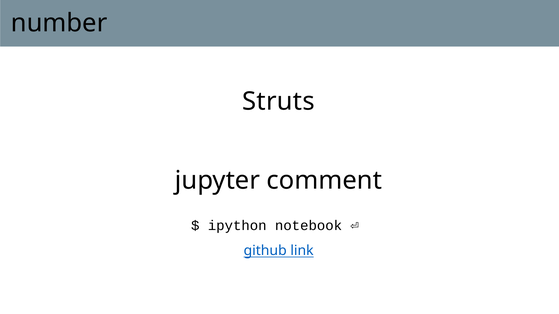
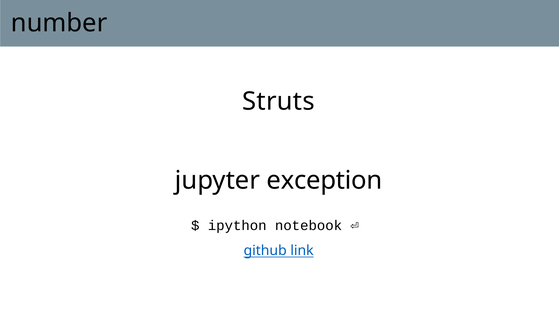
comment: comment -> exception
